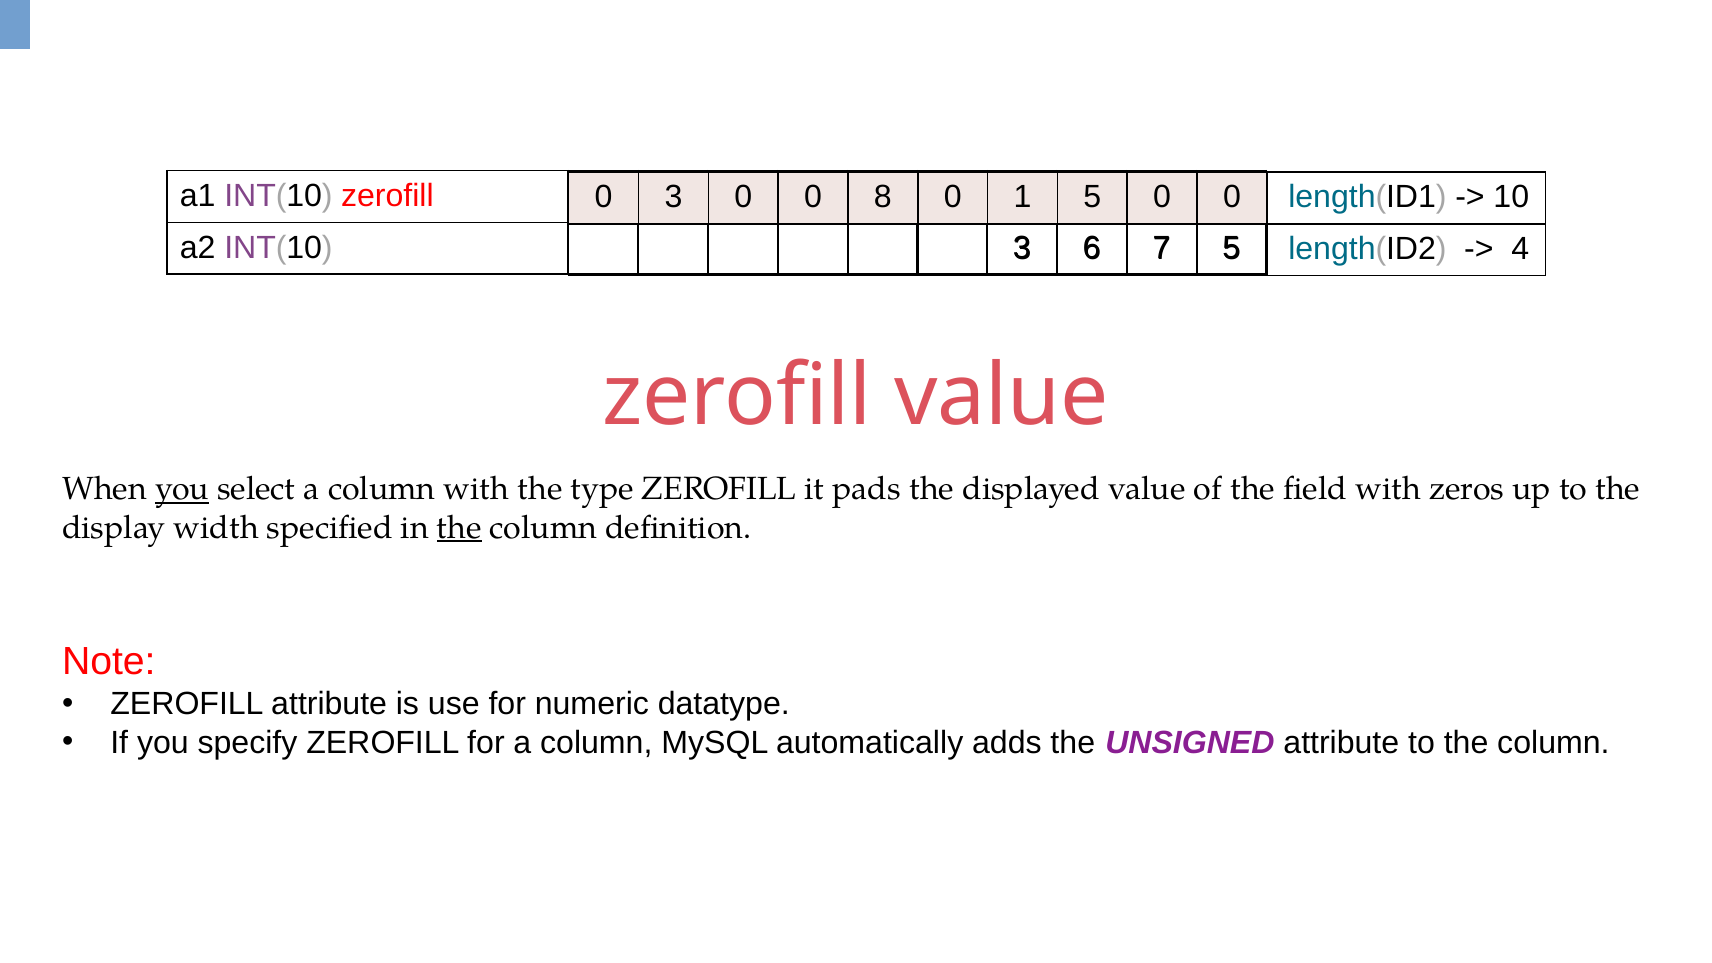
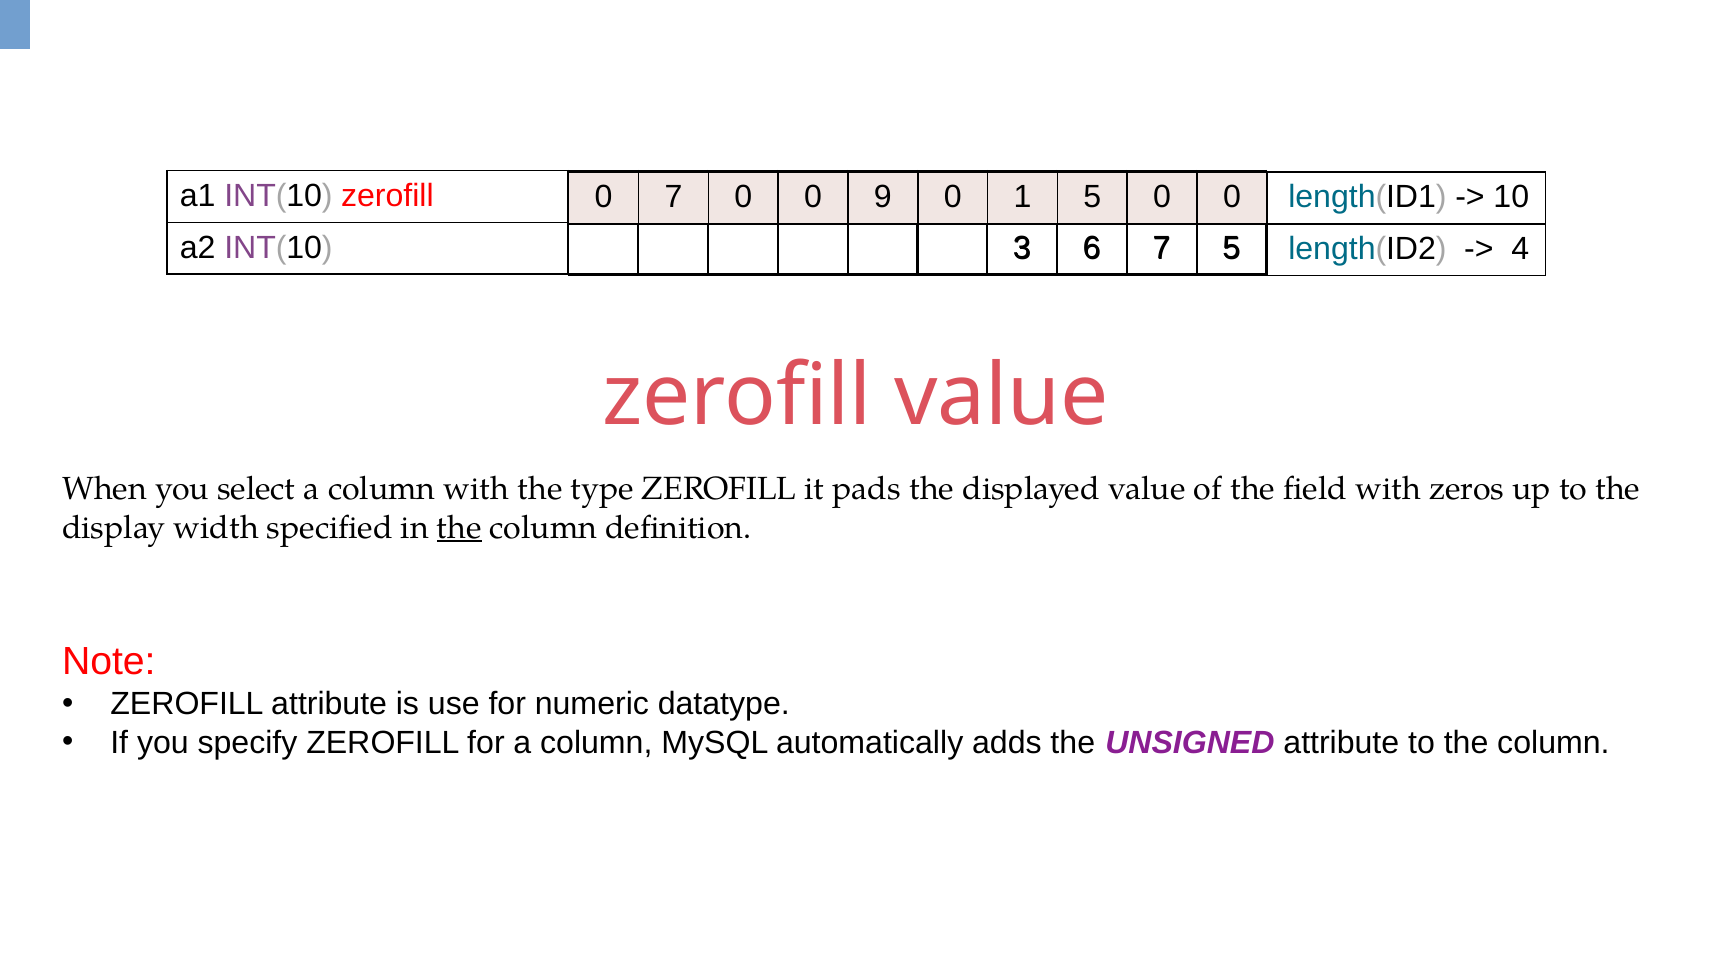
0 3: 3 -> 7
8: 8 -> 9
you at (182, 489) underline: present -> none
